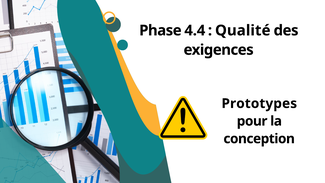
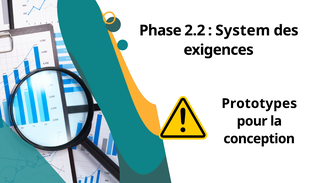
4.4: 4.4 -> 2.2
Qualité: Qualité -> System
